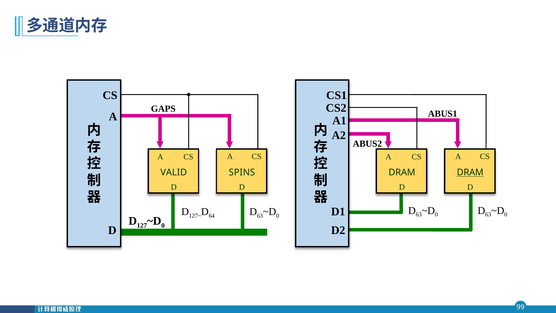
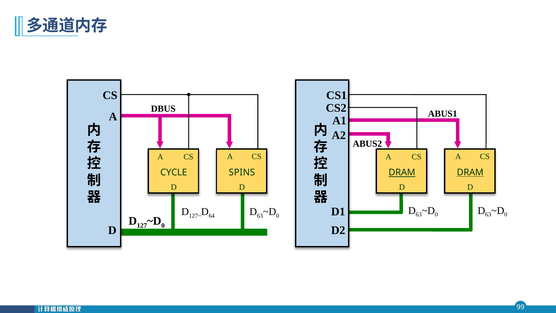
GAPS: GAPS -> DBUS
VALID: VALID -> CYCLE
DRAM at (402, 172) underline: none -> present
